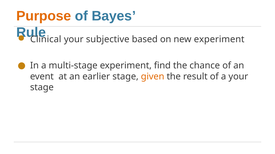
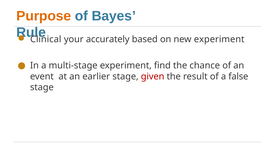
subjective: subjective -> accurately
given colour: orange -> red
a your: your -> false
